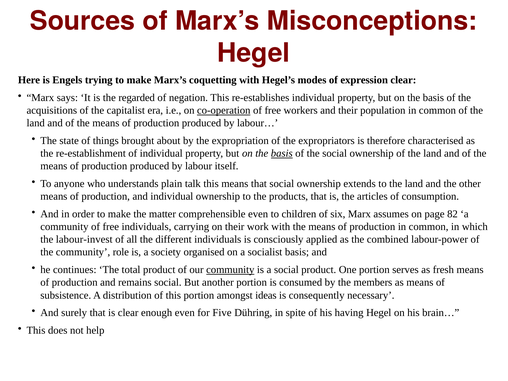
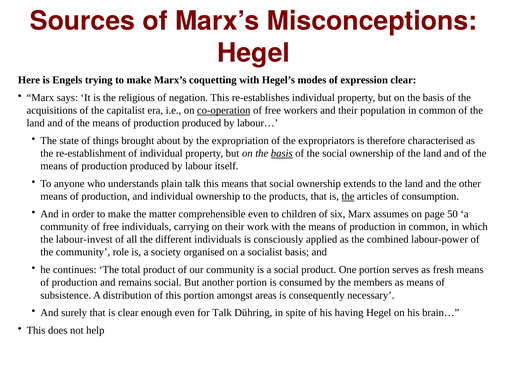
regarded: regarded -> religious
the at (348, 196) underline: none -> present
82: 82 -> 50
community at (230, 270) underline: present -> none
ideas: ideas -> areas
for Five: Five -> Talk
